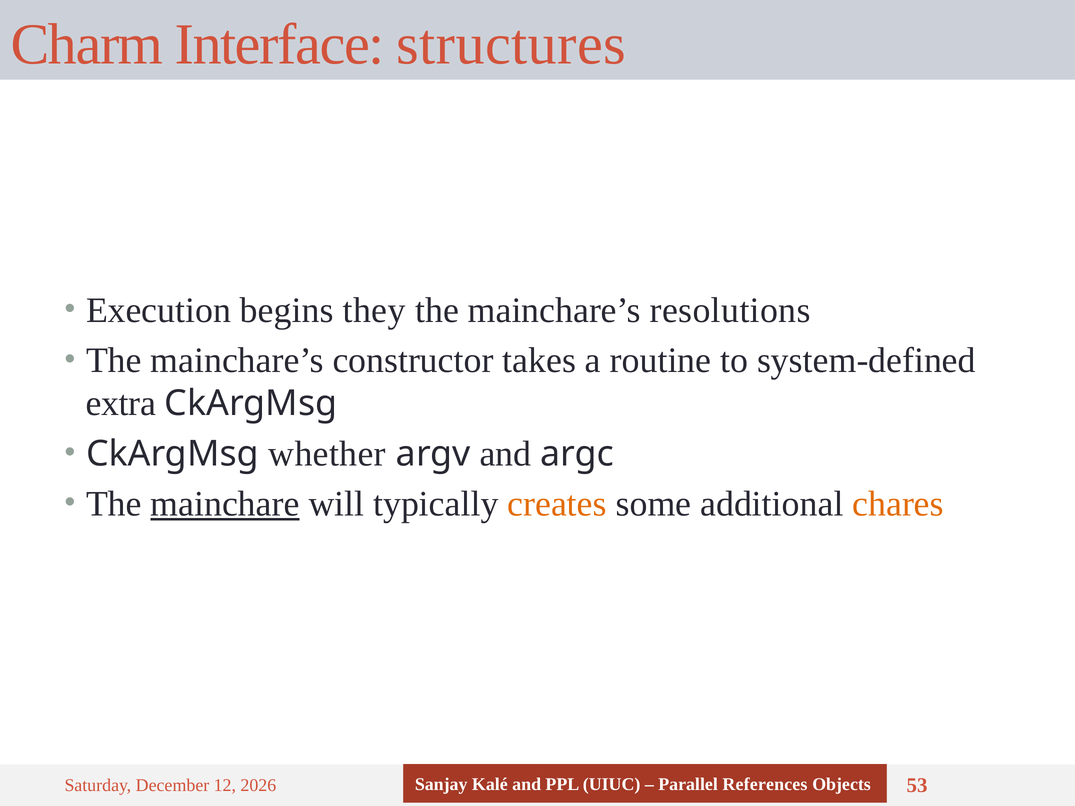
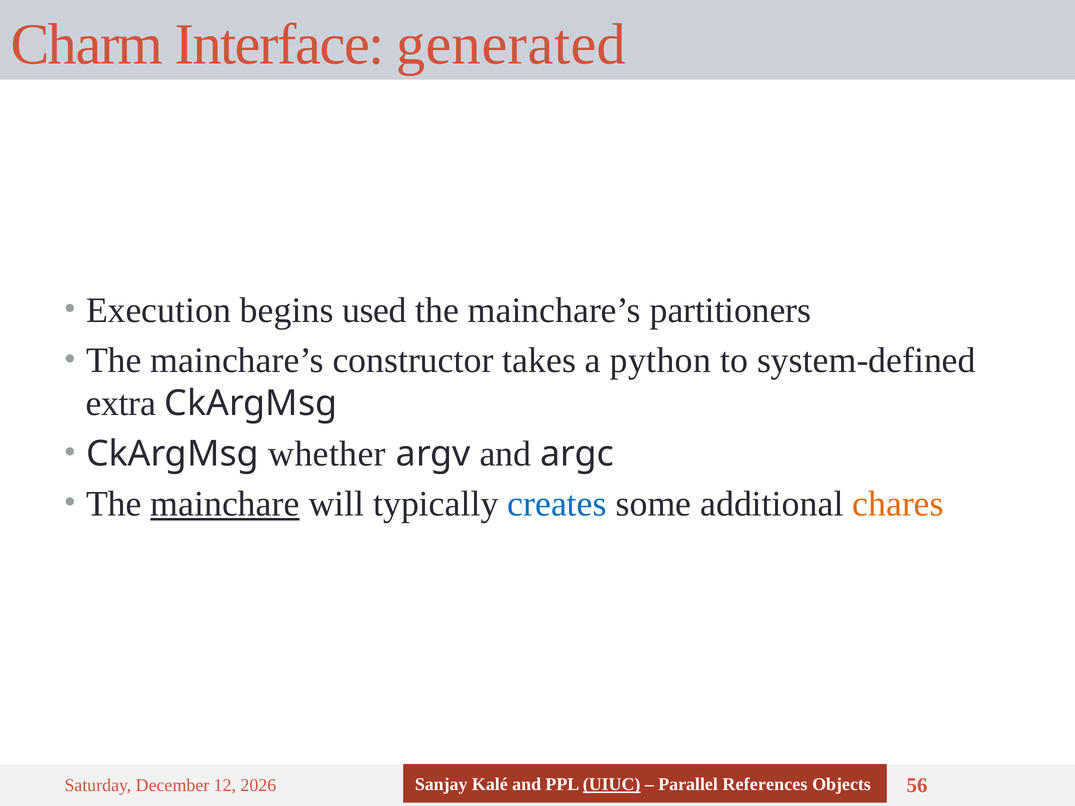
structures: structures -> generated
they: they -> used
resolutions: resolutions -> partitioners
routine: routine -> python
creates colour: orange -> blue
UIUC underline: none -> present
53: 53 -> 56
